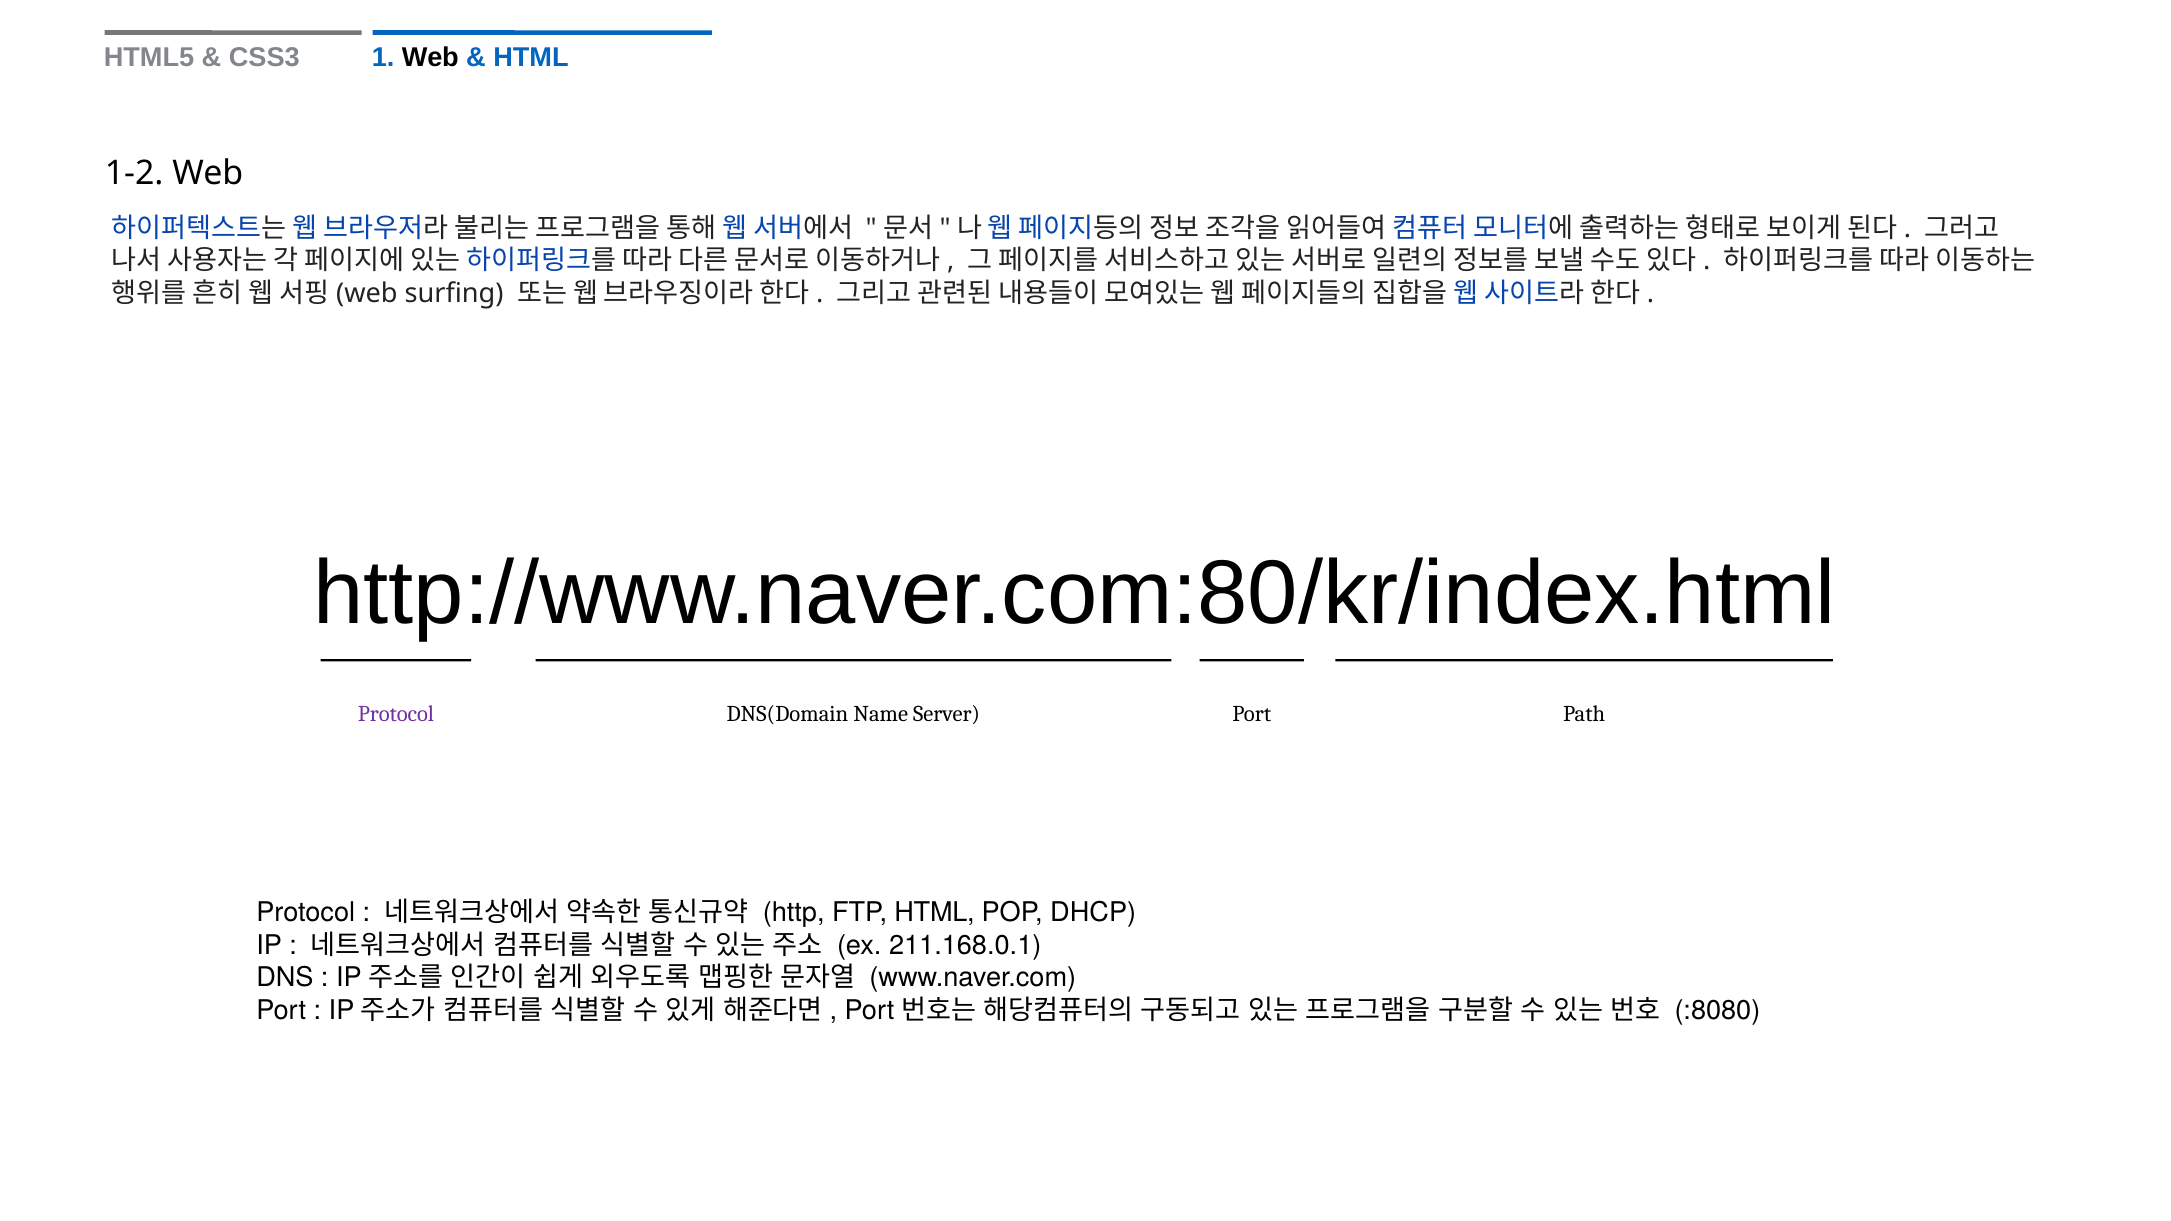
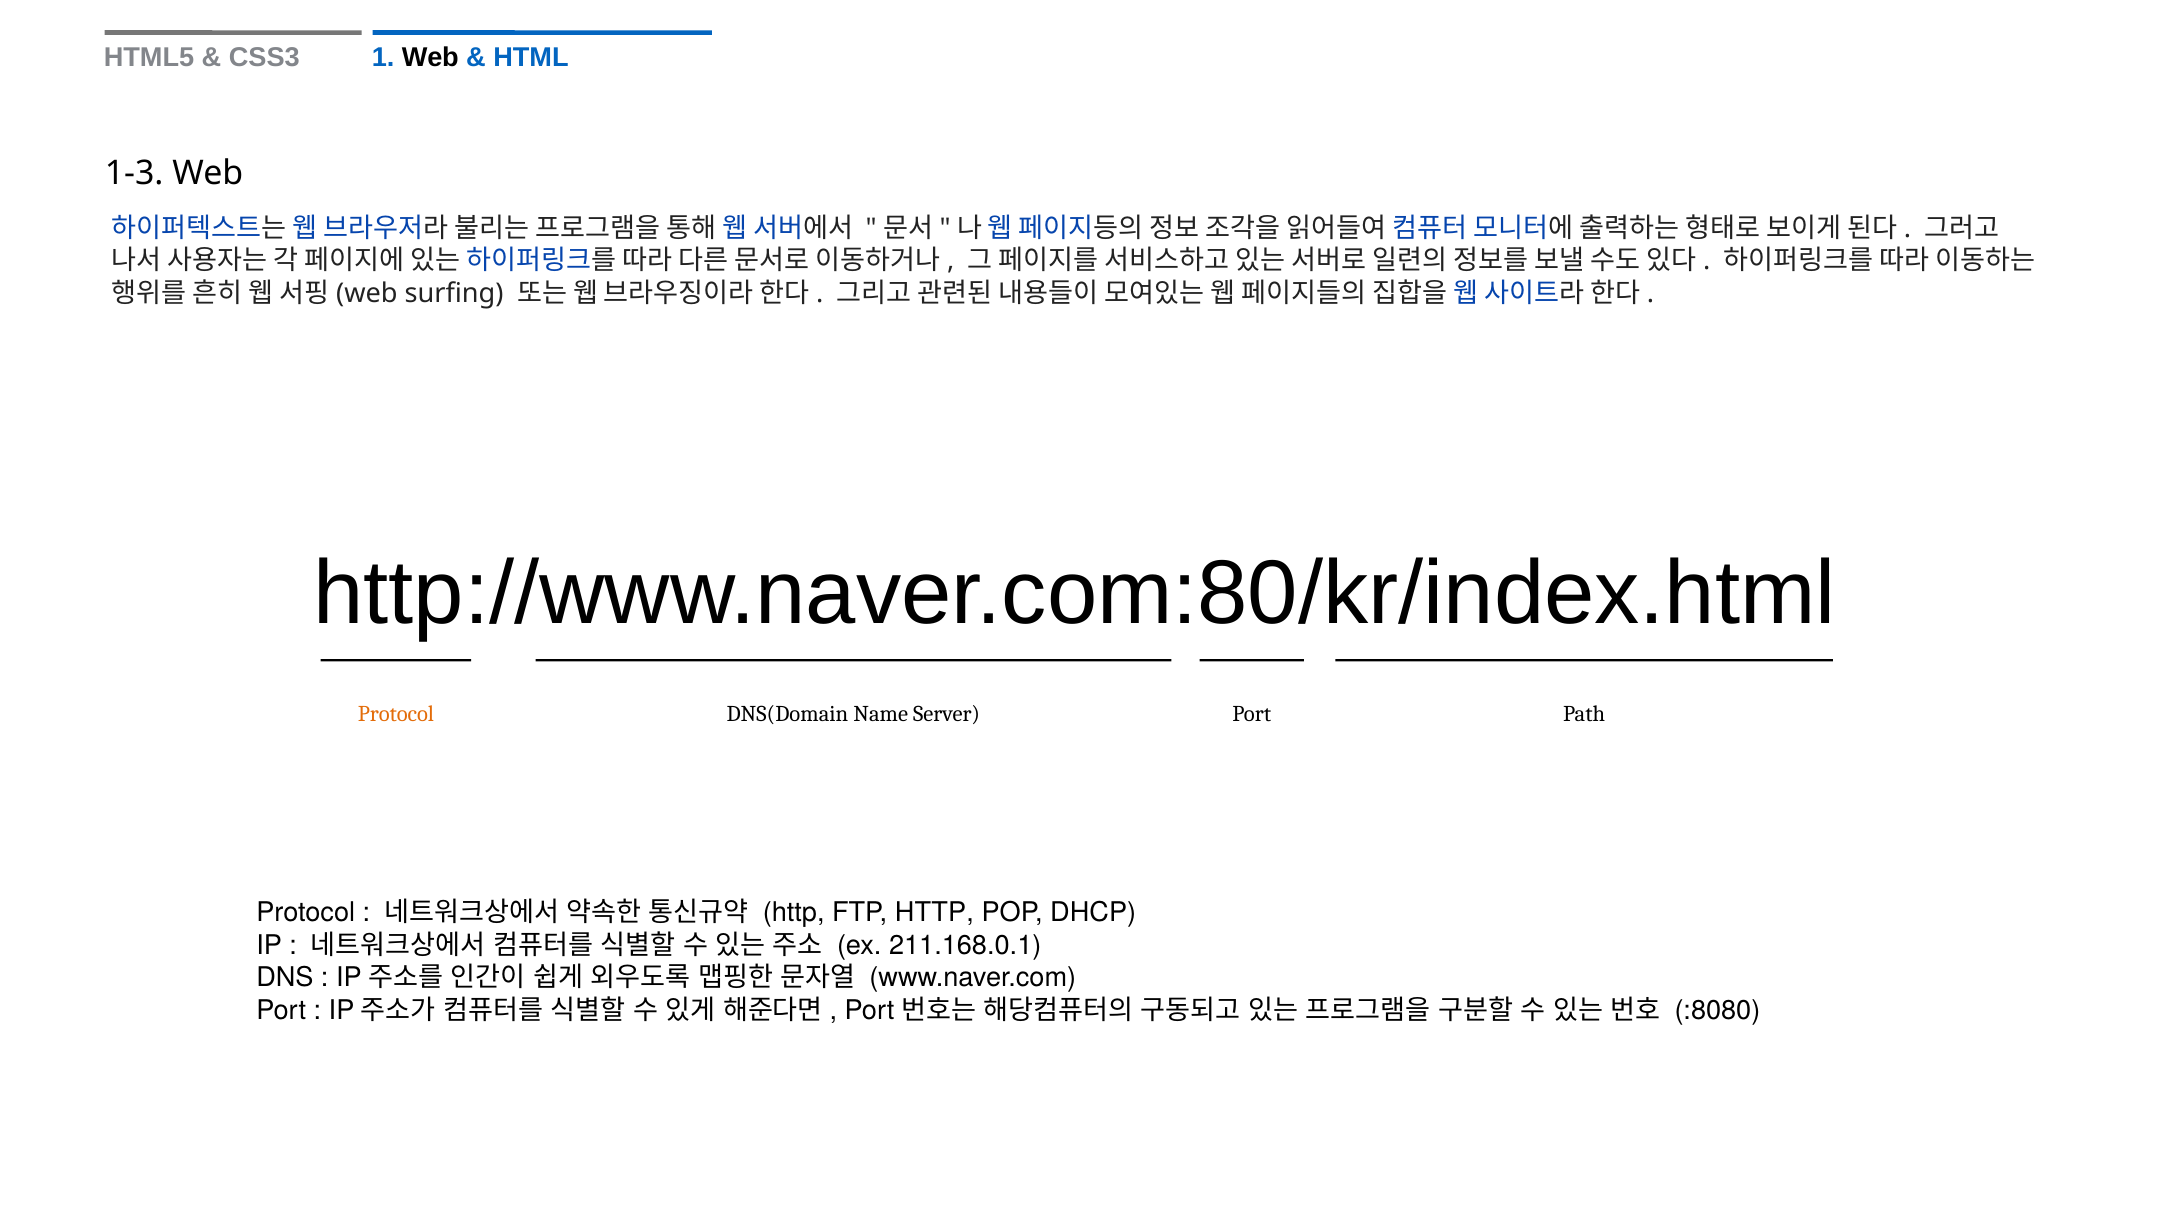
1-2: 1-2 -> 1-3
Protocol at (396, 714) colour: purple -> orange
FTP HTML: HTML -> HTTP
